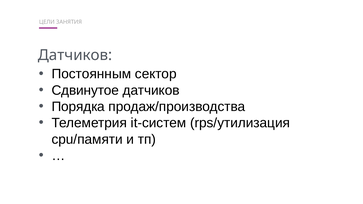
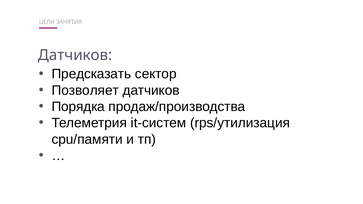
Постоянным: Постоянным -> Предсказать
Сдвинутое: Сдвинутое -> Позволяет
